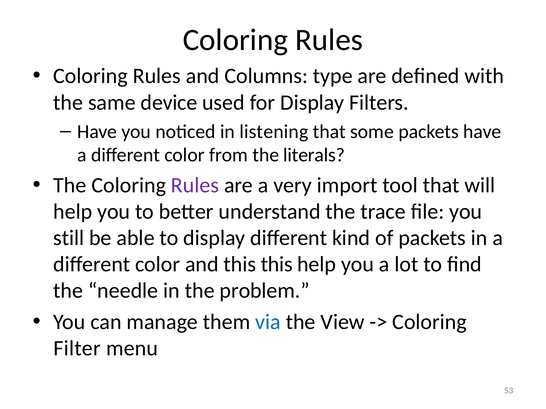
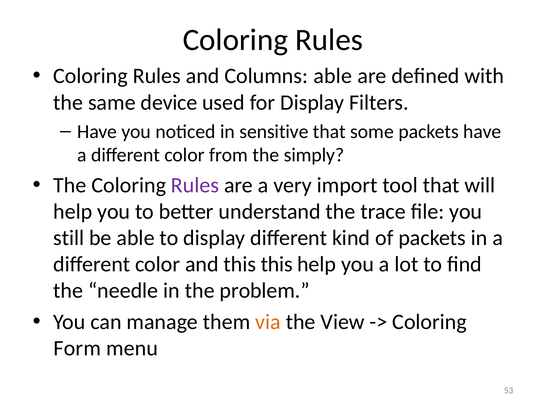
Columns type: type -> able
listening: listening -> sensitive
literals: literals -> simply
via colour: blue -> orange
Filter: Filter -> Form
